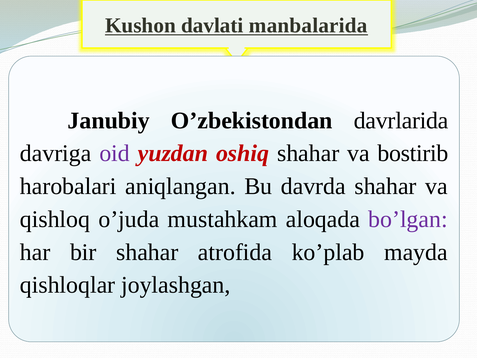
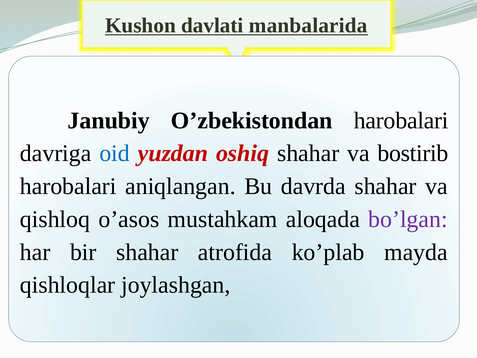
O’zbekistondan davrlarida: davrlarida -> harobalari
oid colour: purple -> blue
o’juda: o’juda -> o’asos
